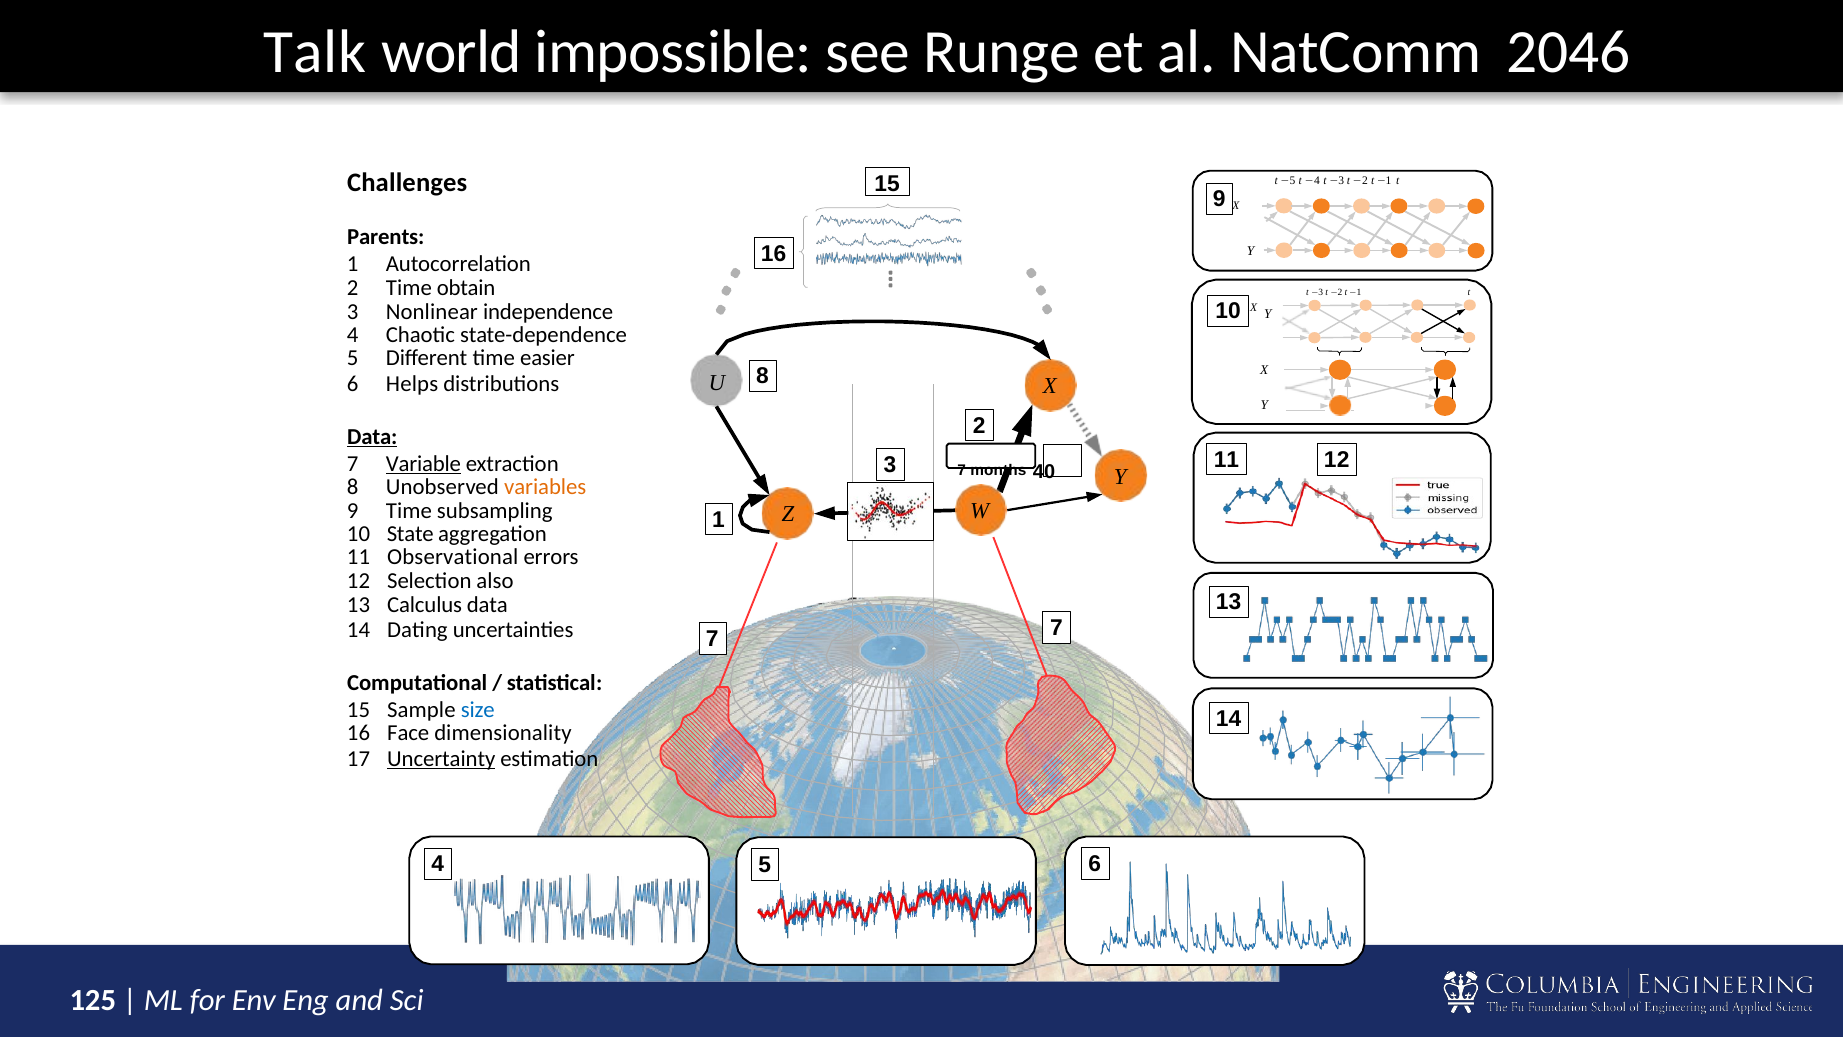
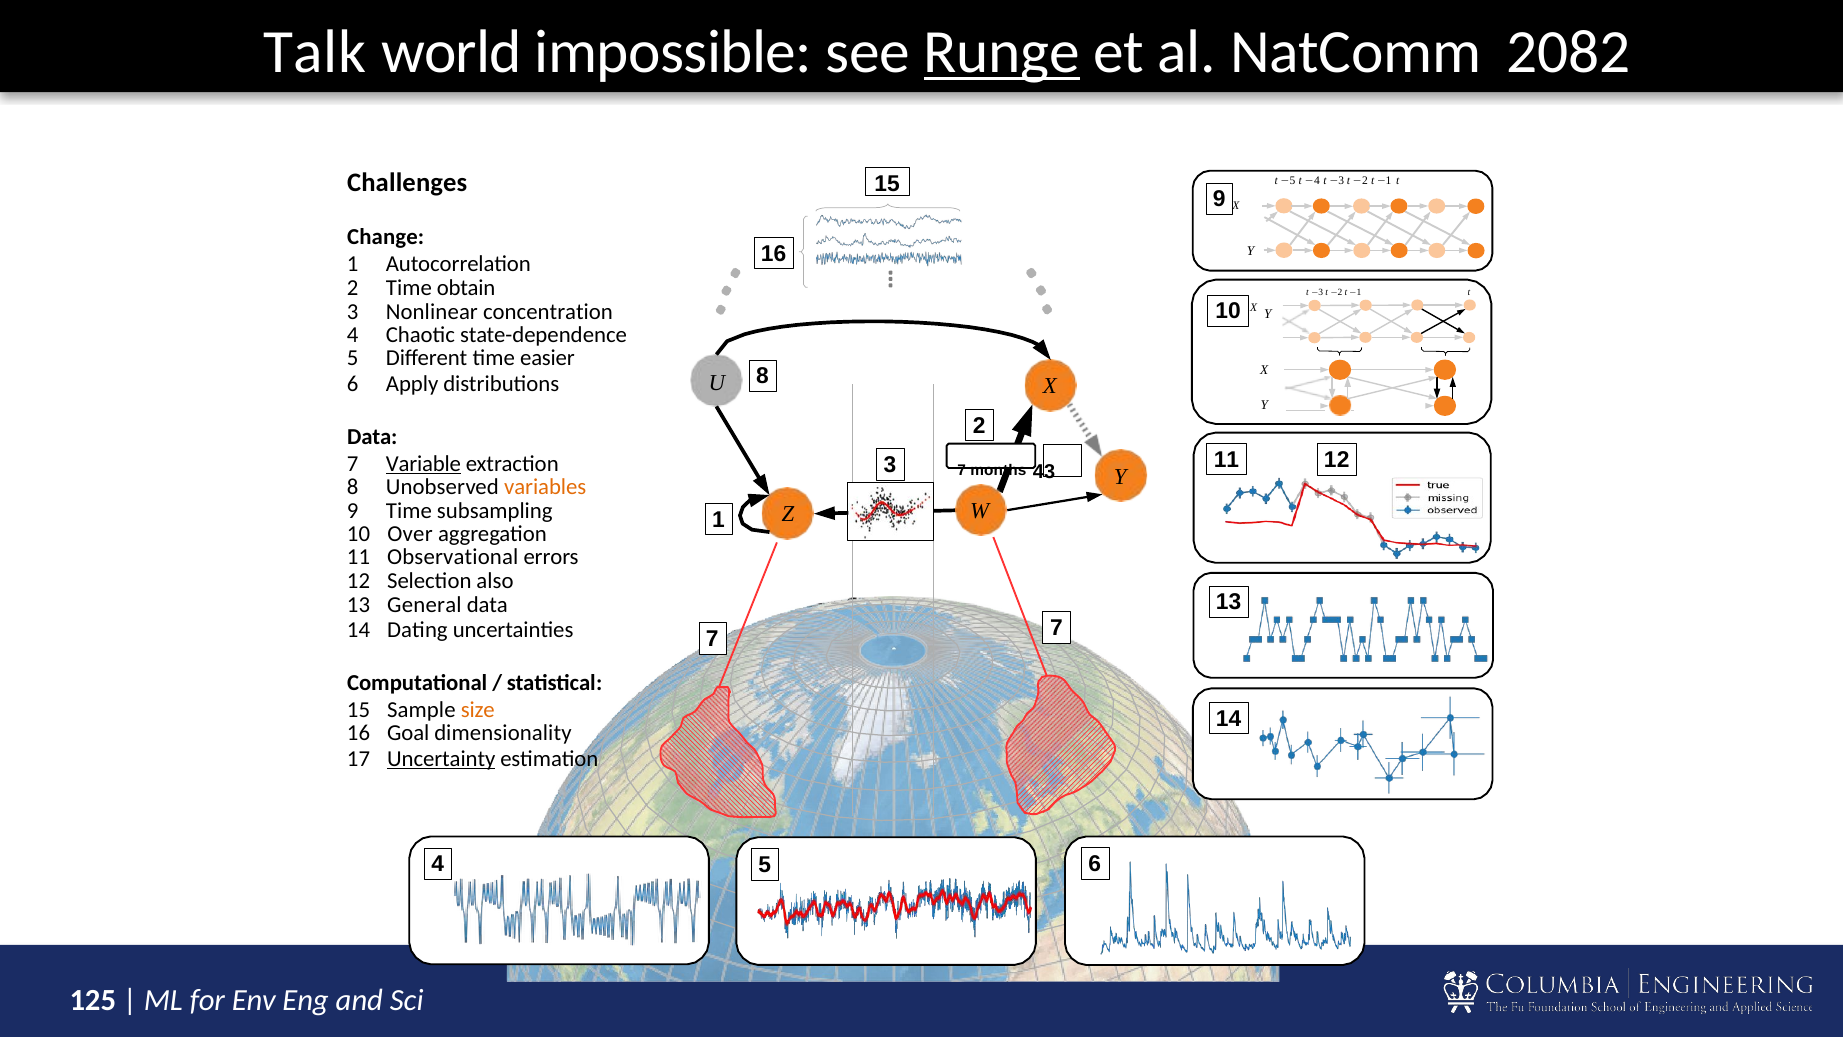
Runge underline: none -> present
2046: 2046 -> 2082
Parents: Parents -> Change
independence: independence -> concentration
Helps: Helps -> Apply
Data at (372, 437) underline: present -> none
40: 40 -> 43
State: State -> Over
Calculus: Calculus -> General
size colour: blue -> orange
Face: Face -> Goal
